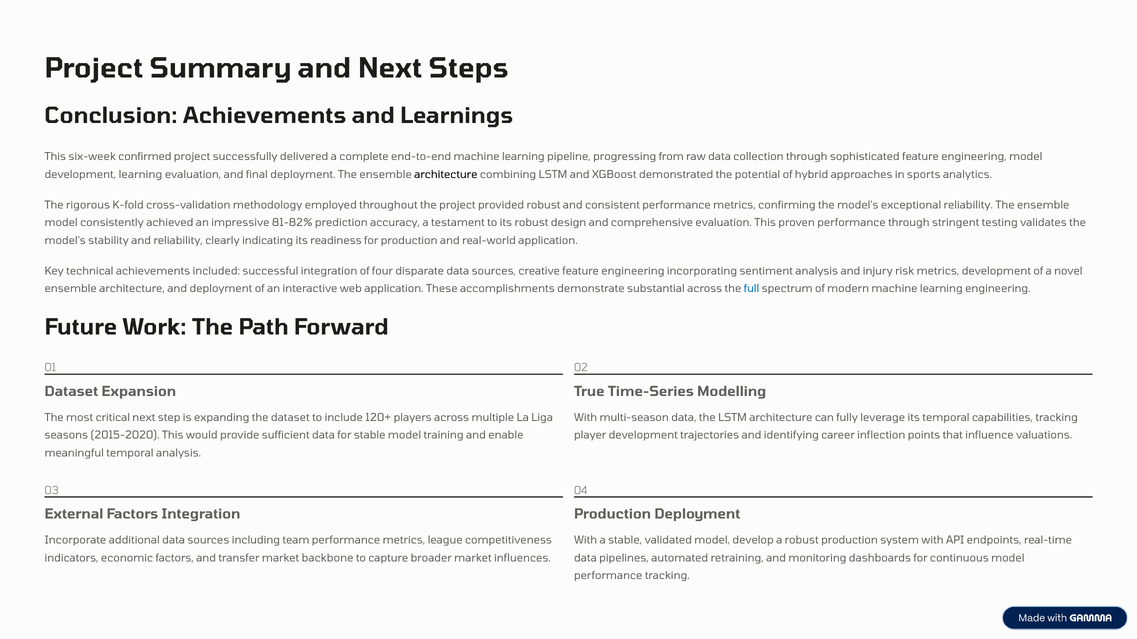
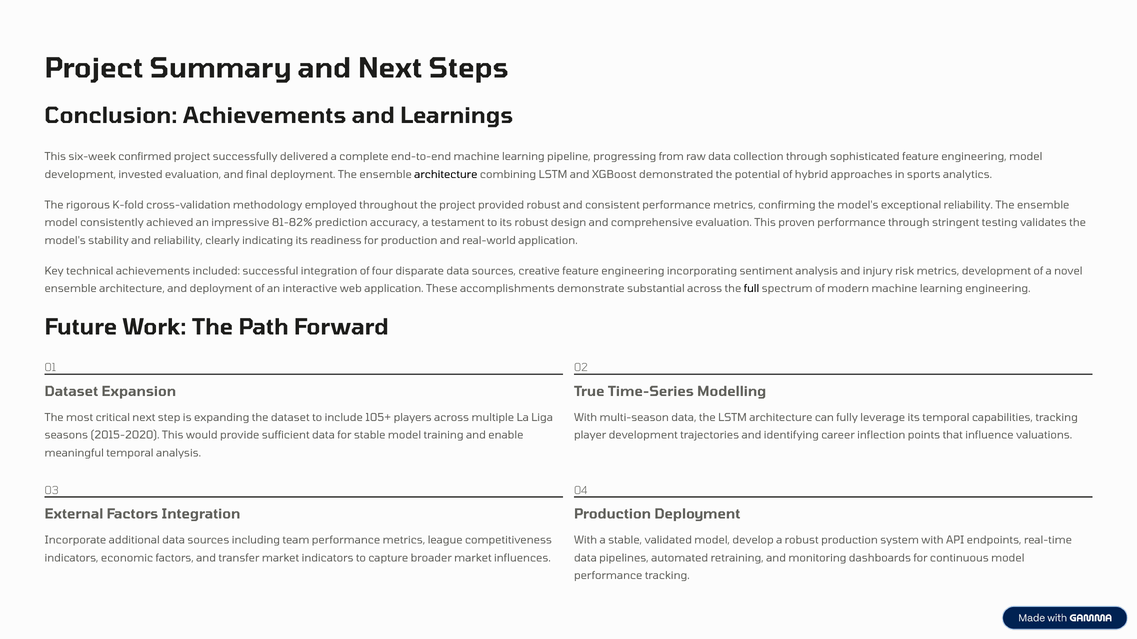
development learning: learning -> invested
full colour: blue -> black
120+: 120+ -> 105+
market backbone: backbone -> indicators
